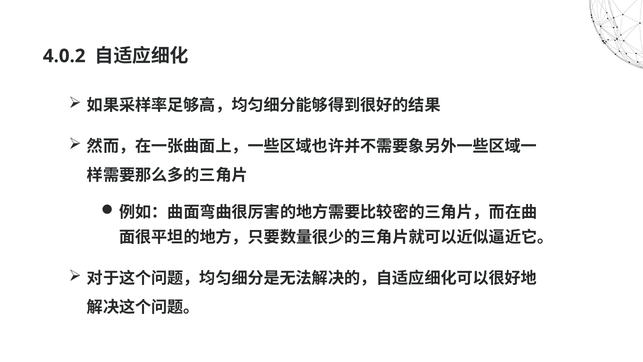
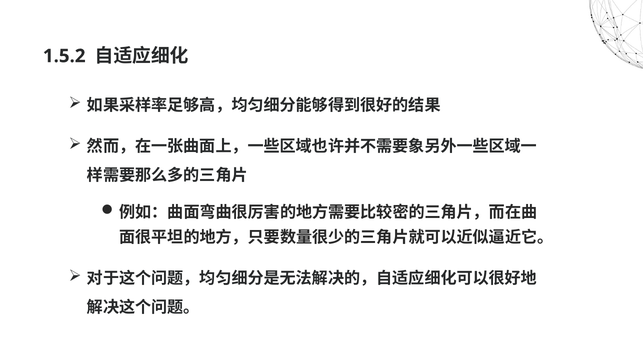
4.0.2: 4.0.2 -> 1.5.2
